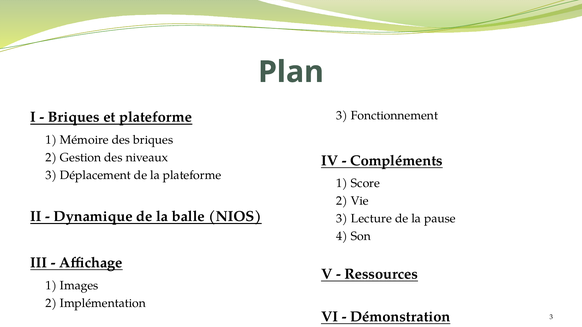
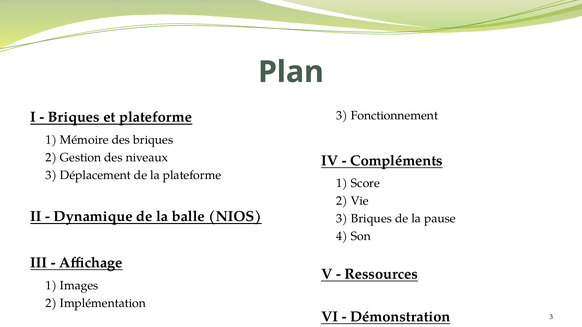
3 Lecture: Lecture -> Briques
